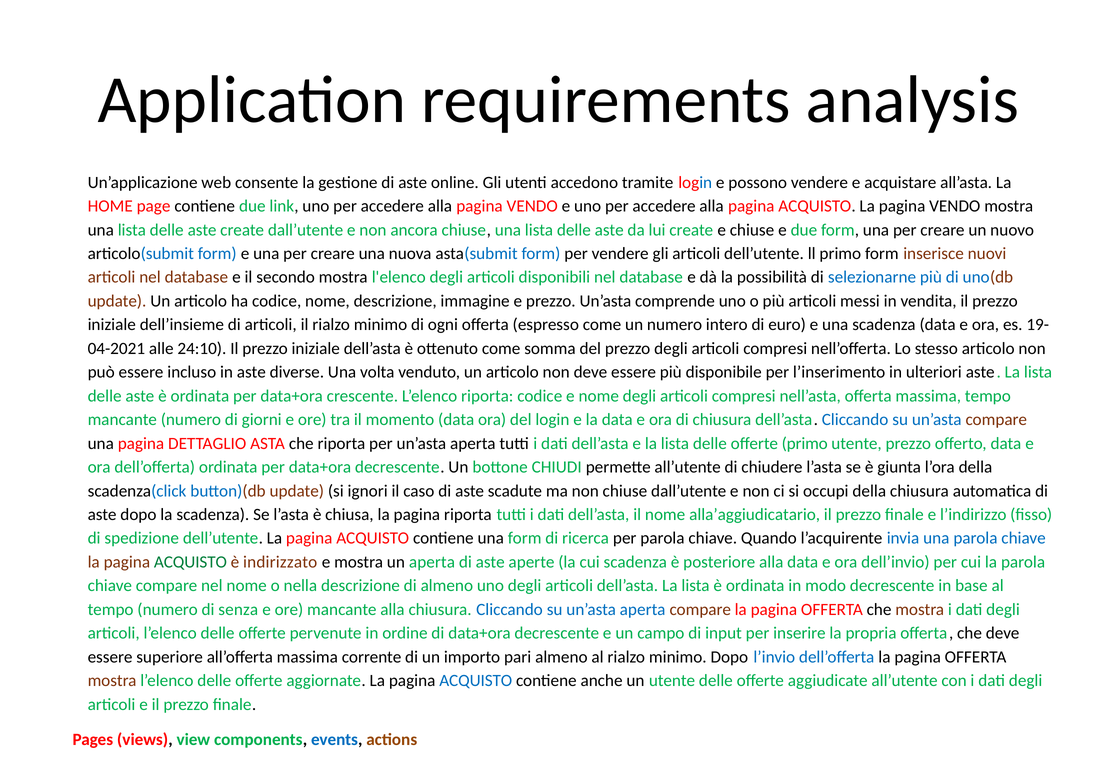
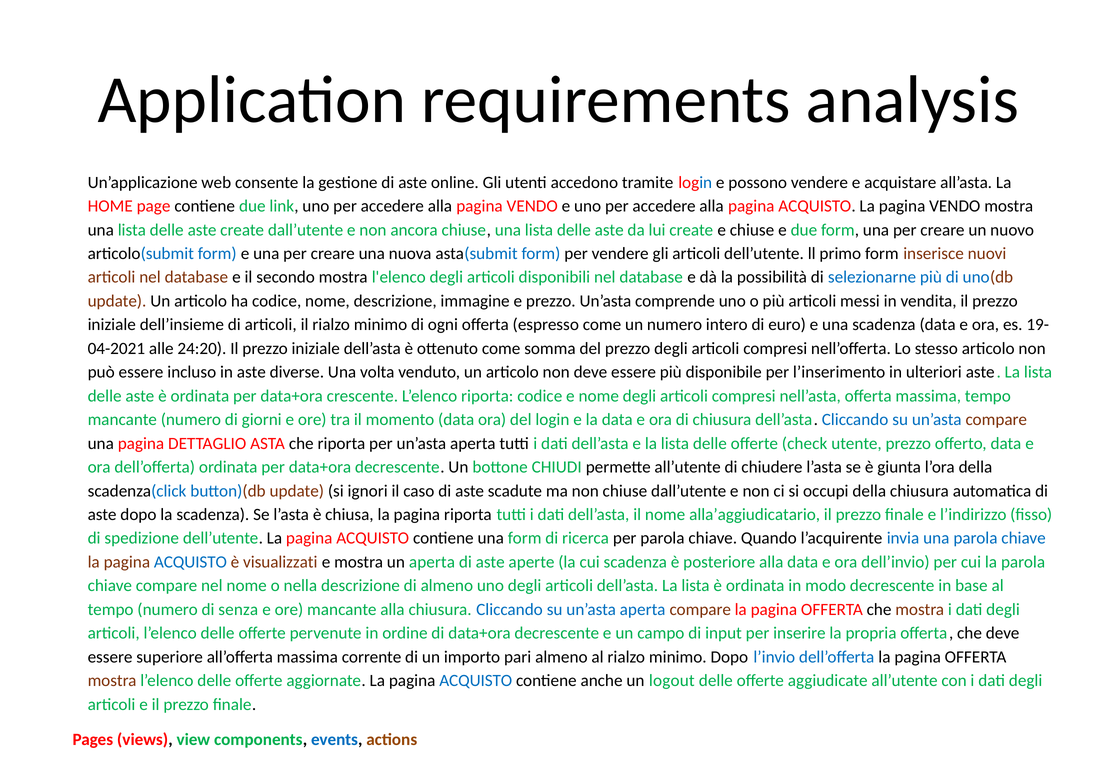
24:10: 24:10 -> 24:20
offerte primo: primo -> check
ACQUISTO at (190, 562) colour: green -> blue
indirizzato: indirizzato -> visualizzati
un utente: utente -> logout
